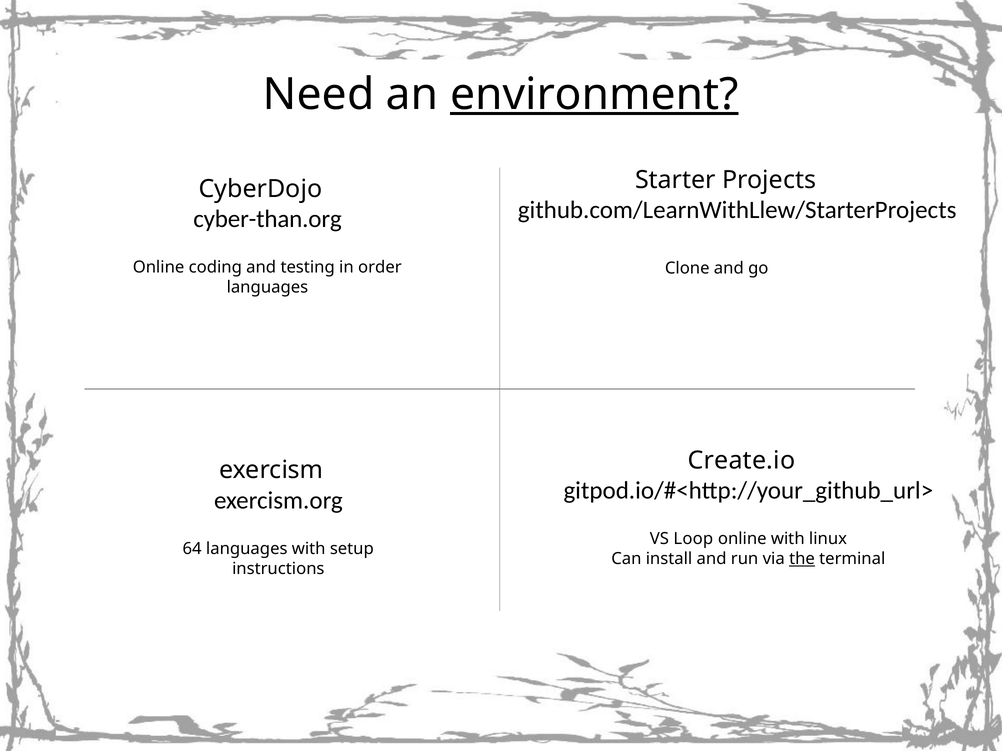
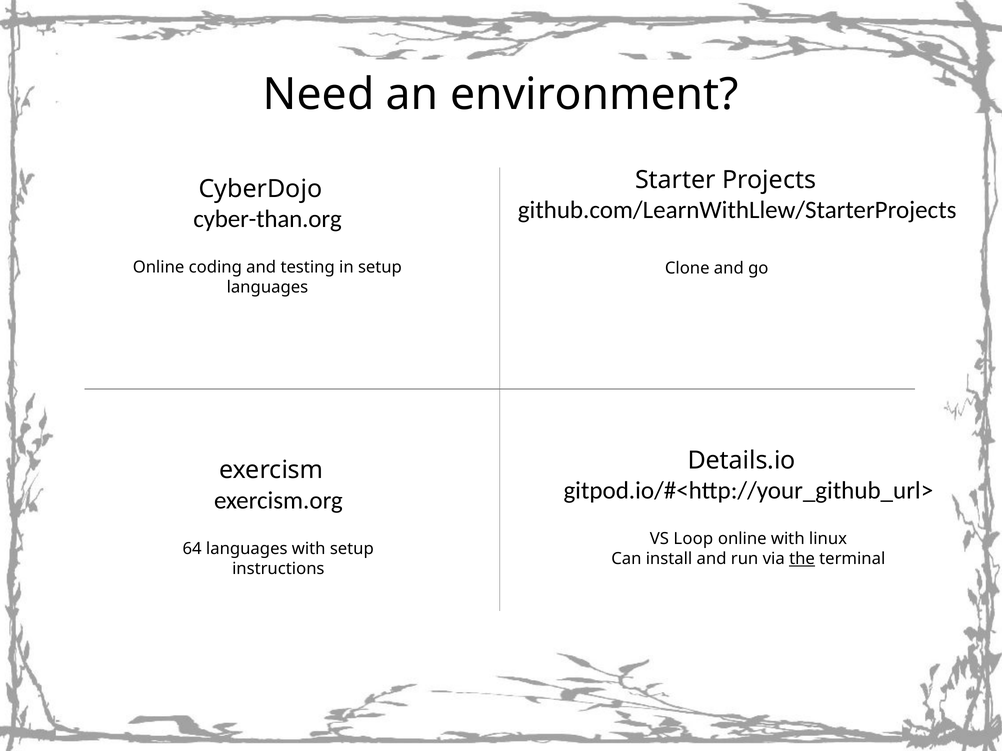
environment underline: present -> none
in order: order -> setup
Create.io: Create.io -> Details.io
